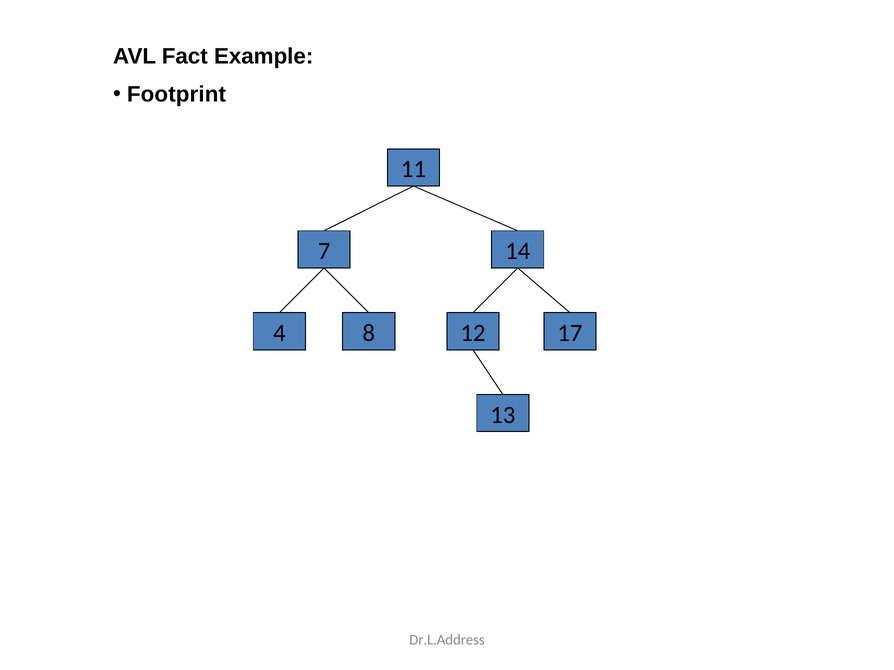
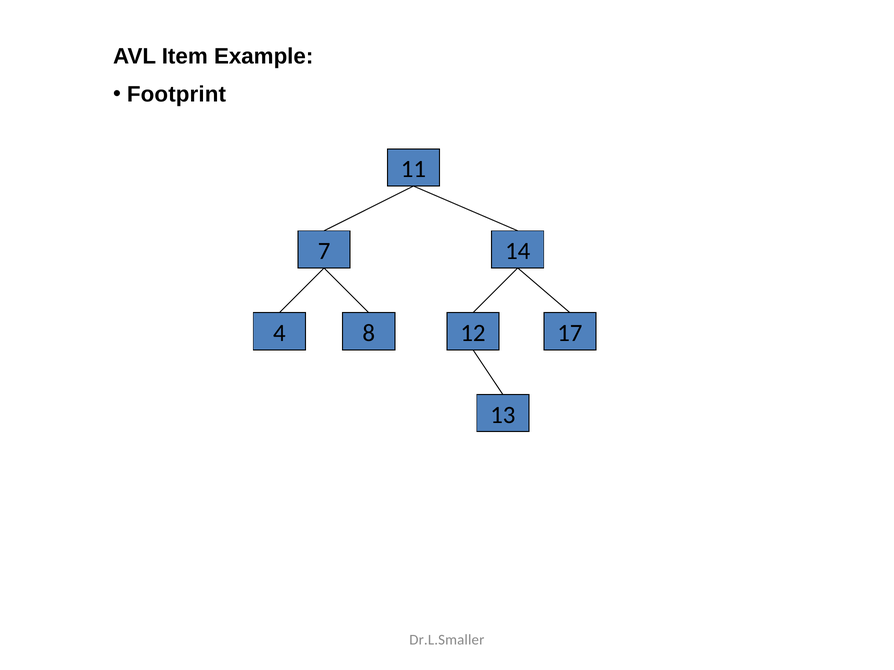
Fact: Fact -> Item
Dr.L.Address: Dr.L.Address -> Dr.L.Smaller
